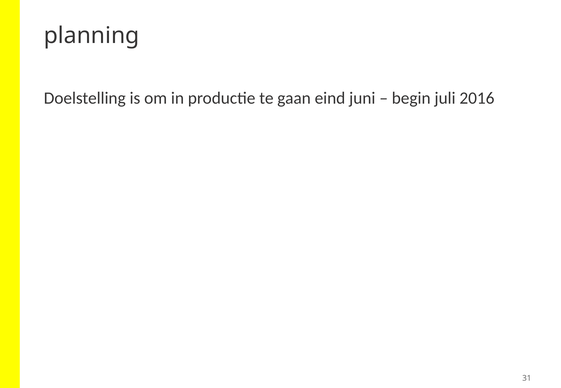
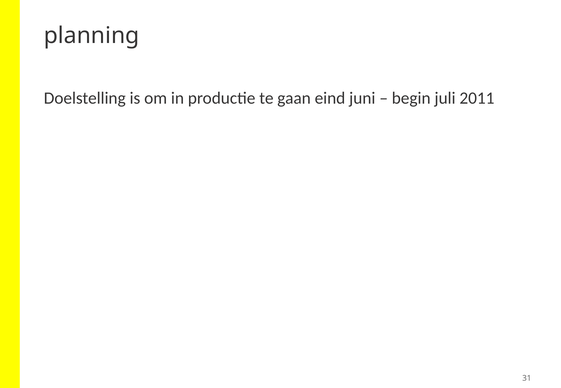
2016: 2016 -> 2011
